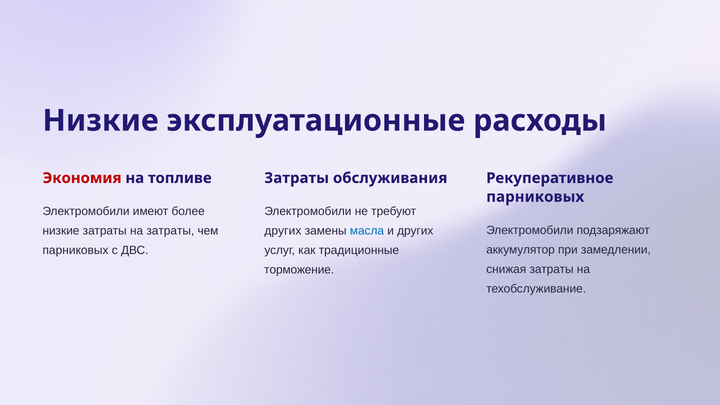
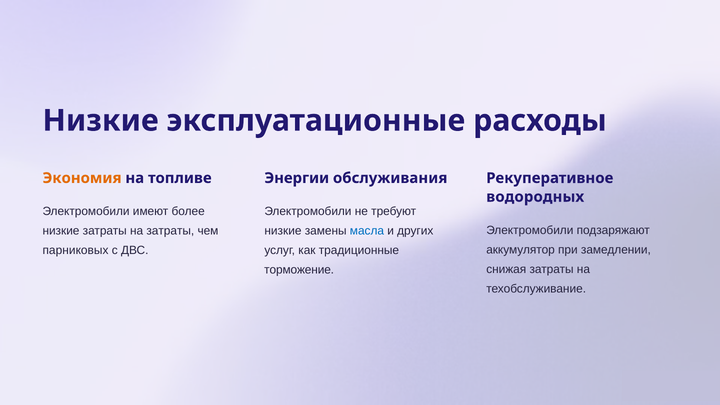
Экономия colour: red -> orange
Затраты at (297, 178): Затраты -> Энергии
парниковых at (535, 197): парниковых -> водородных
других at (283, 231): других -> низкие
